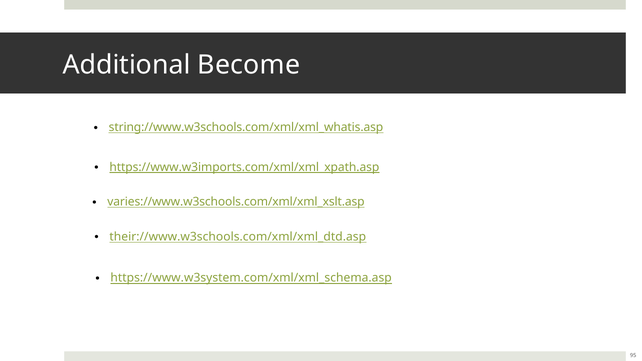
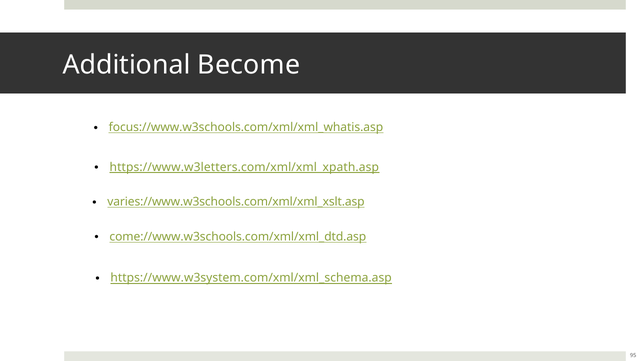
string://www.w3schools.com/xml/xml_whatis.asp: string://www.w3schools.com/xml/xml_whatis.asp -> focus://www.w3schools.com/xml/xml_whatis.asp
https://www.w3imports.com/xml/xml_xpath.asp: https://www.w3imports.com/xml/xml_xpath.asp -> https://www.w3letters.com/xml/xml_xpath.asp
their://www.w3schools.com/xml/xml_dtd.asp: their://www.w3schools.com/xml/xml_dtd.asp -> come://www.w3schools.com/xml/xml_dtd.asp
